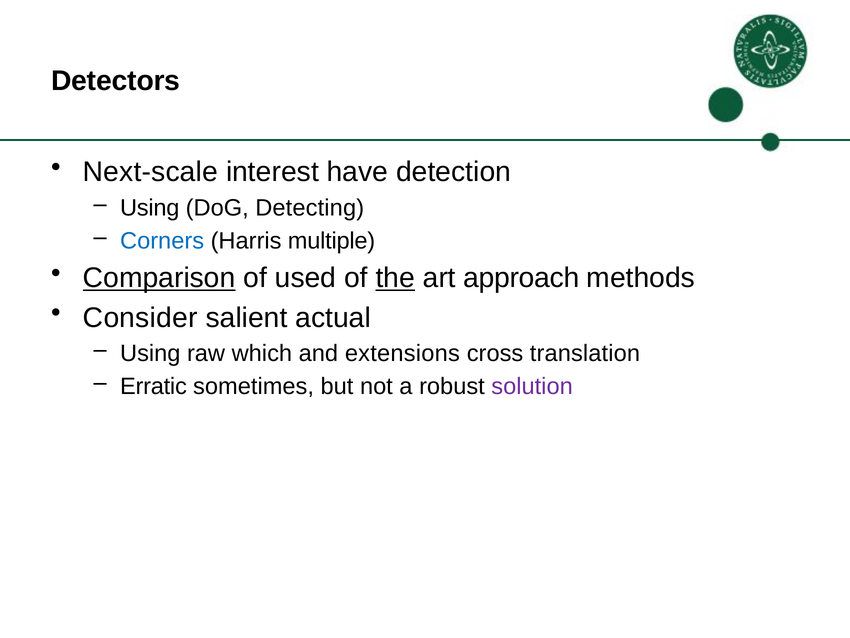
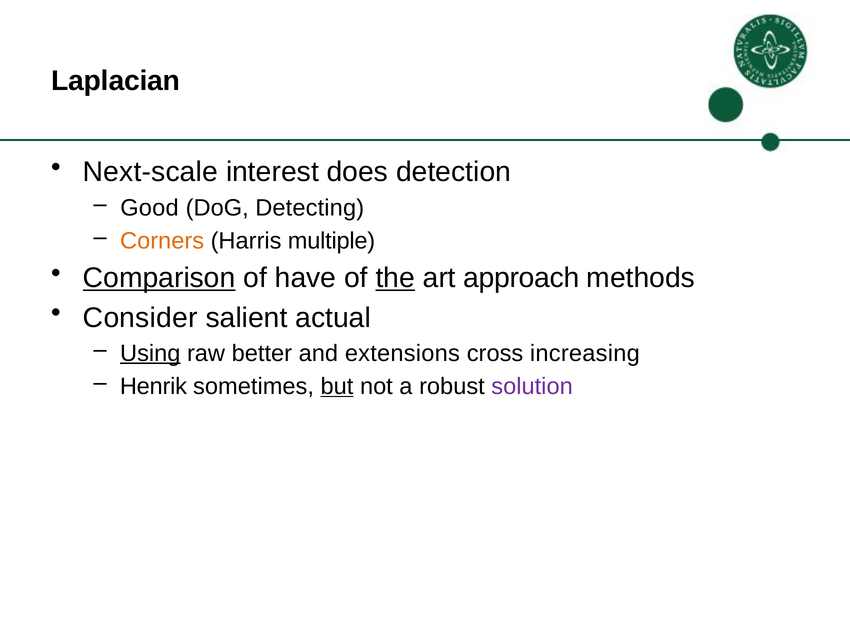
Detectors: Detectors -> Laplacian
have: have -> does
Using at (150, 208): Using -> Good
Corners colour: blue -> orange
used: used -> have
Using at (150, 353) underline: none -> present
which: which -> better
translation: translation -> increasing
Erratic: Erratic -> Henrik
but underline: none -> present
